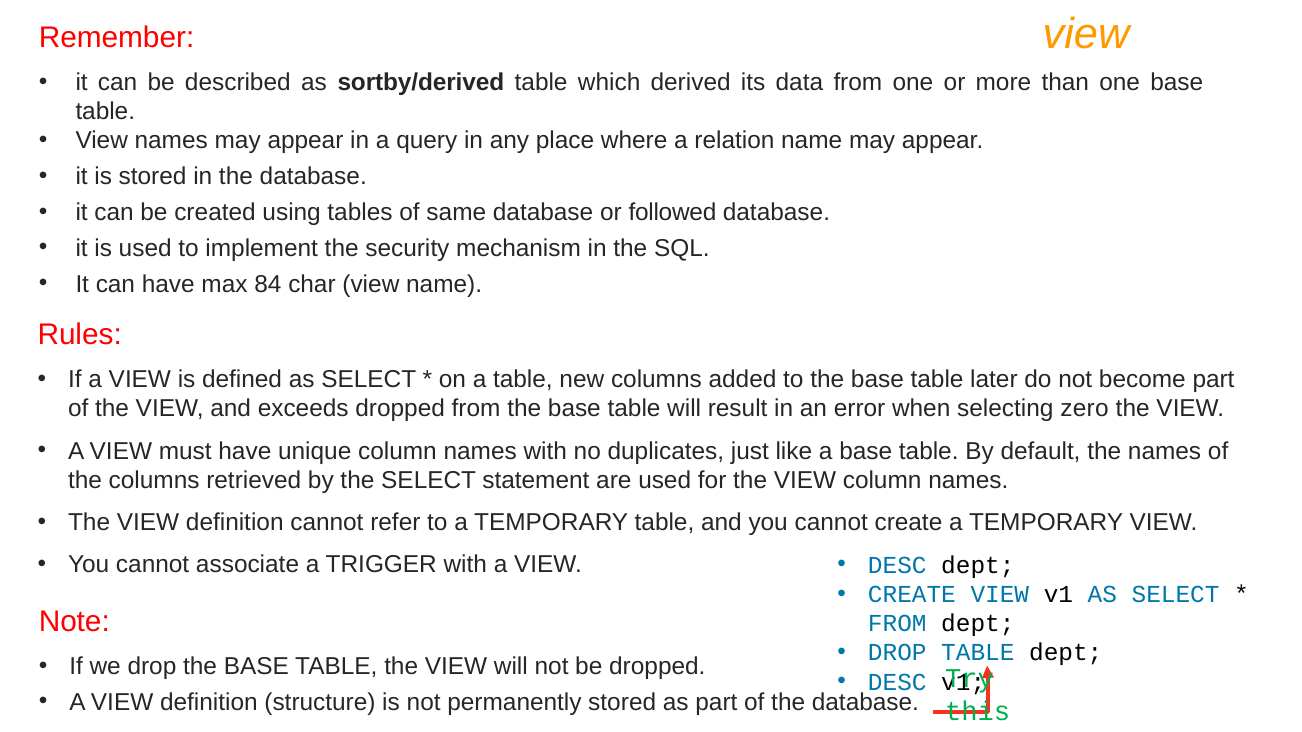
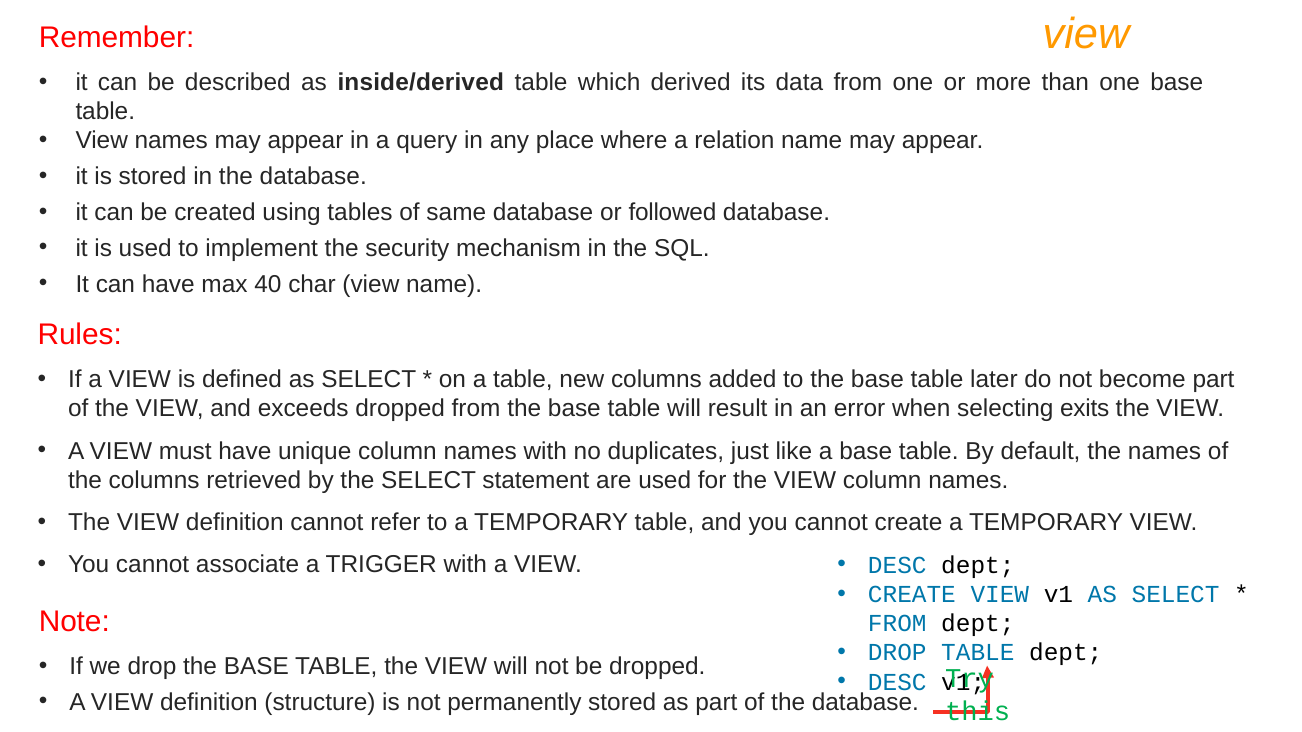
sortby/derived: sortby/derived -> inside/derived
84: 84 -> 40
zero: zero -> exits
